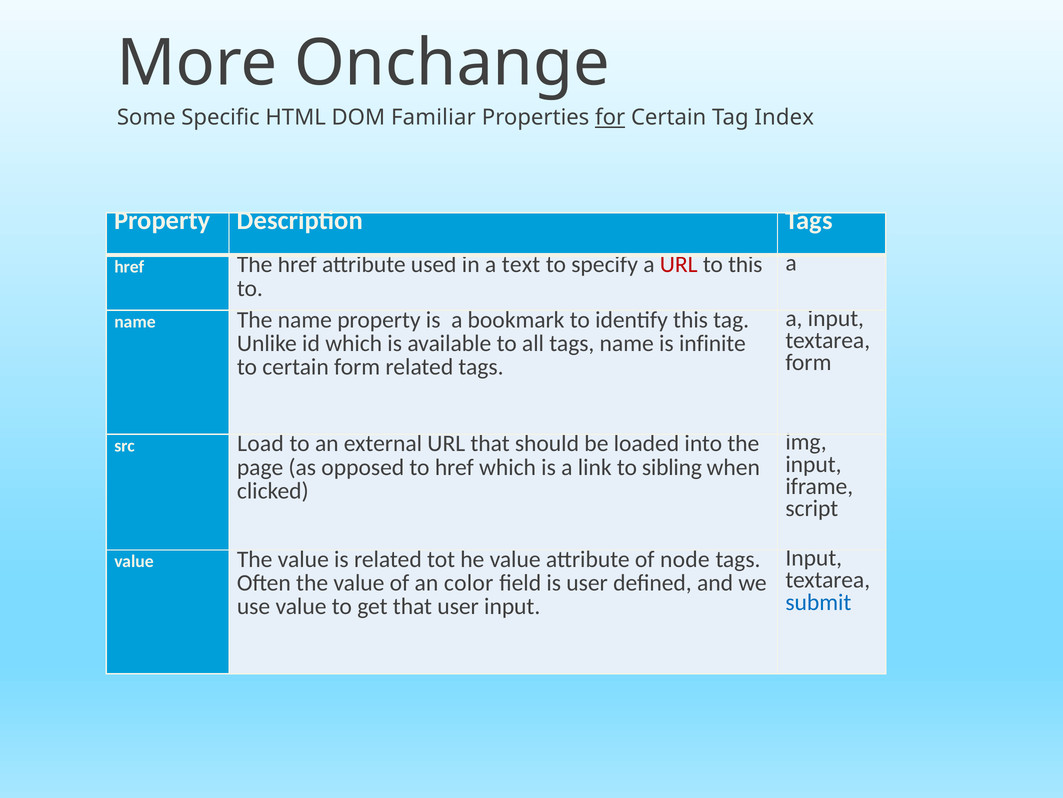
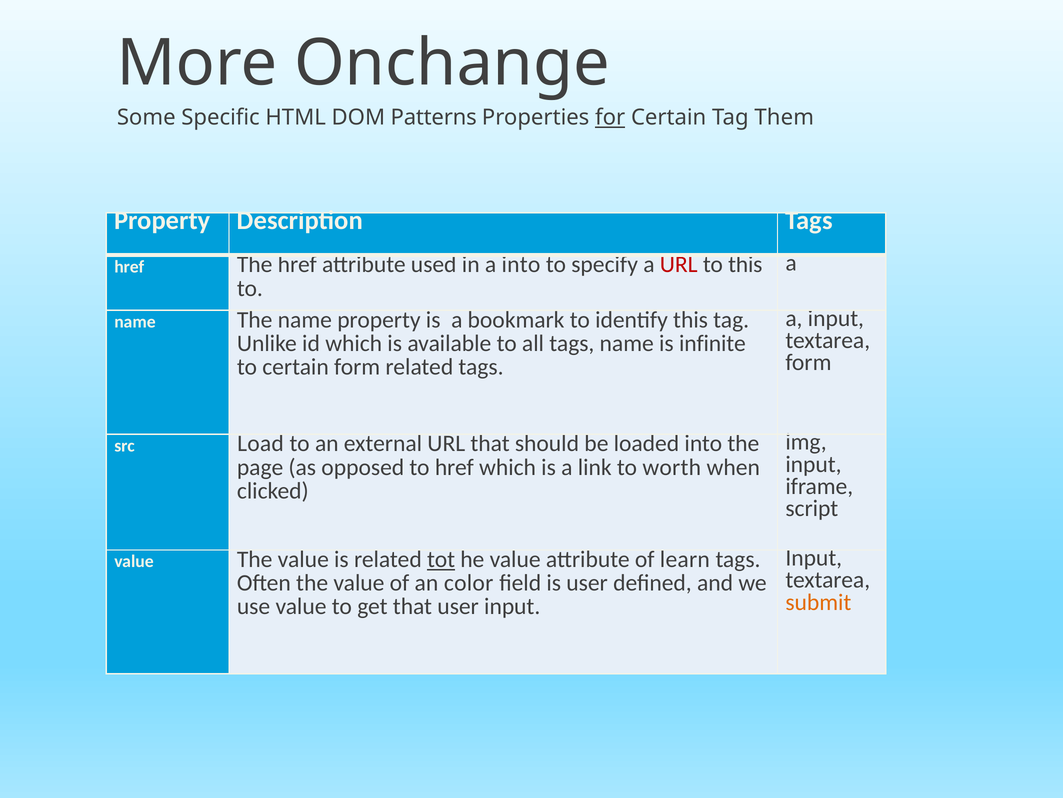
Familiar: Familiar -> Patterns
Index: Index -> Them
a text: text -> into
sibling: sibling -> worth
tot underline: none -> present
node: node -> learn
submit colour: blue -> orange
